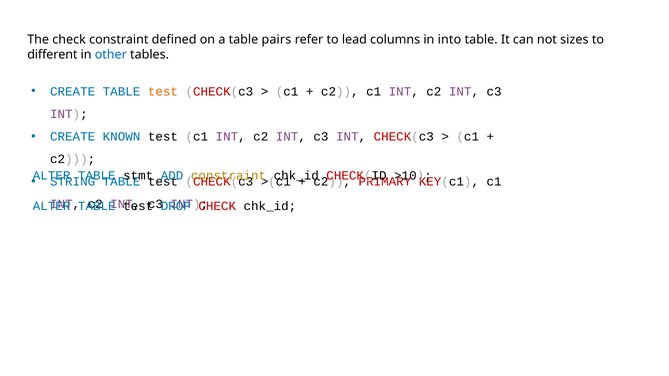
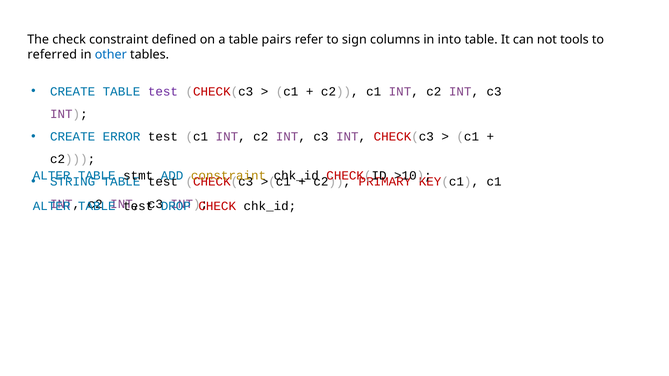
lead: lead -> sign
sizes: sizes -> tools
different: different -> referred
test at (163, 92) colour: orange -> purple
KNOWN: KNOWN -> ERROR
